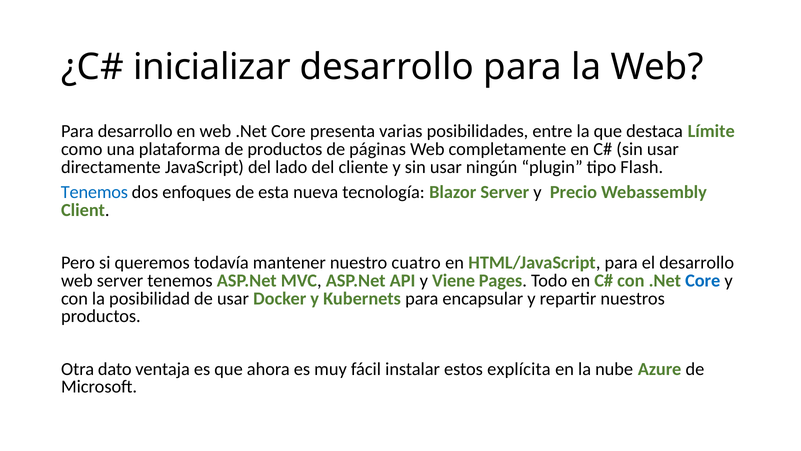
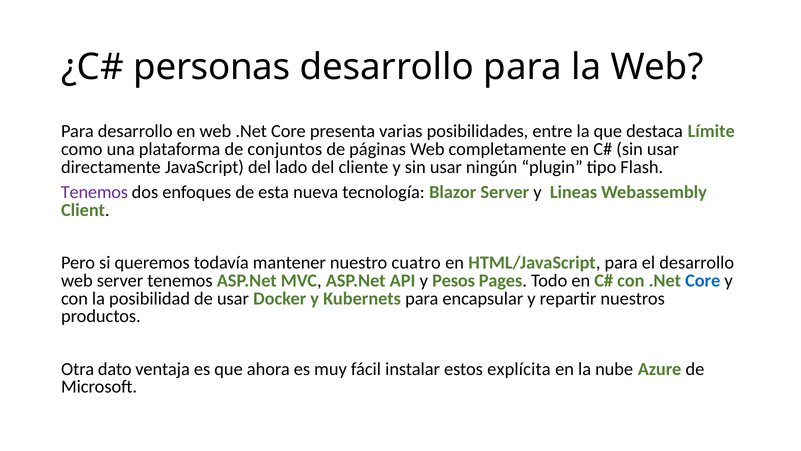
inicializar: inicializar -> personas
de productos: productos -> conjuntos
Tenemos at (94, 192) colour: blue -> purple
Precio: Precio -> Lineas
Viene: Viene -> Pesos
